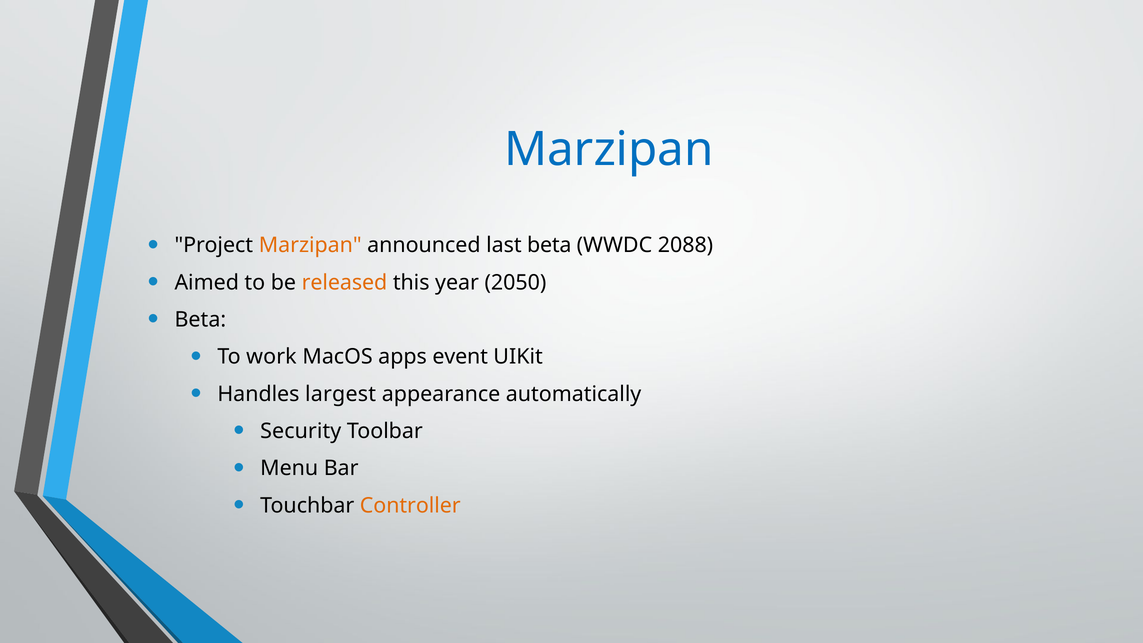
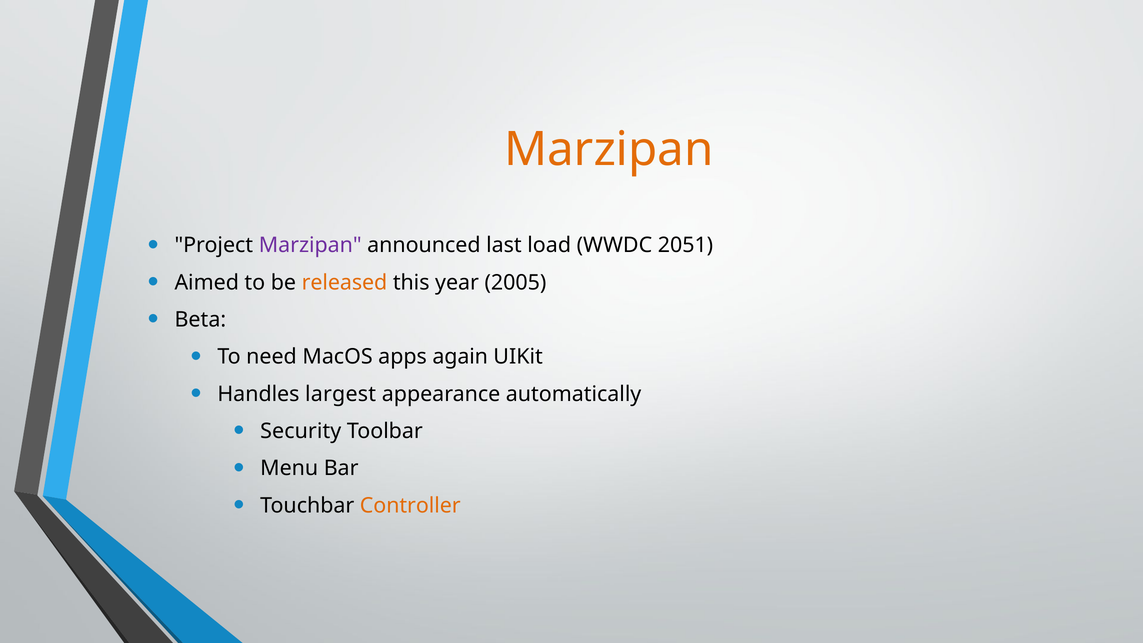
Marzipan at (609, 150) colour: blue -> orange
Marzipan at (310, 245) colour: orange -> purple
last beta: beta -> load
2088: 2088 -> 2051
2050: 2050 -> 2005
work: work -> need
event: event -> again
